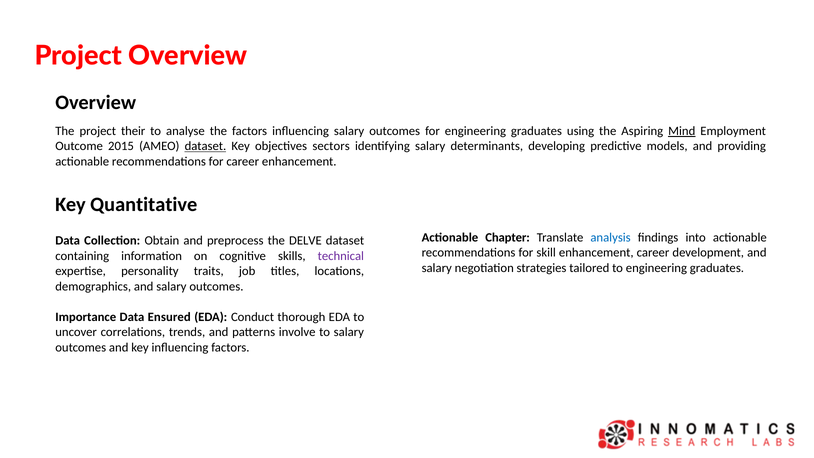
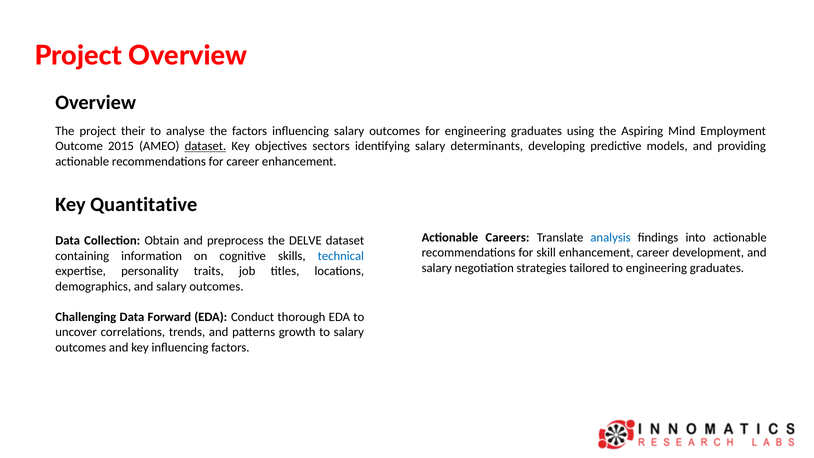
Mind underline: present -> none
Chapter: Chapter -> Careers
technical colour: purple -> blue
Importance: Importance -> Challenging
Ensured: Ensured -> Forward
involve: involve -> growth
